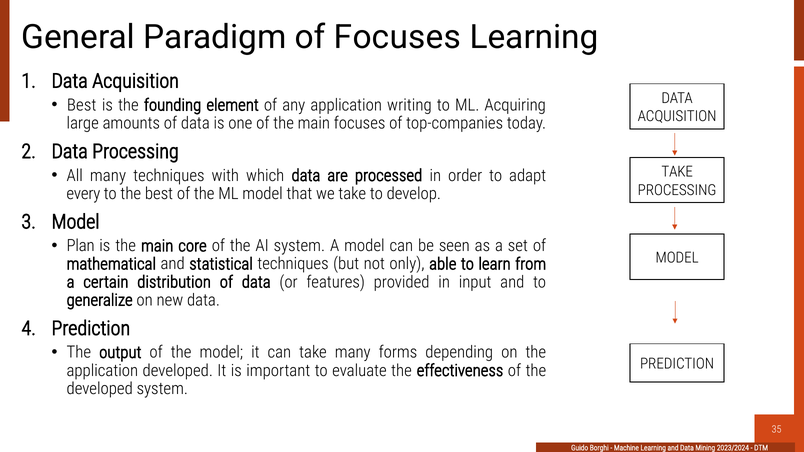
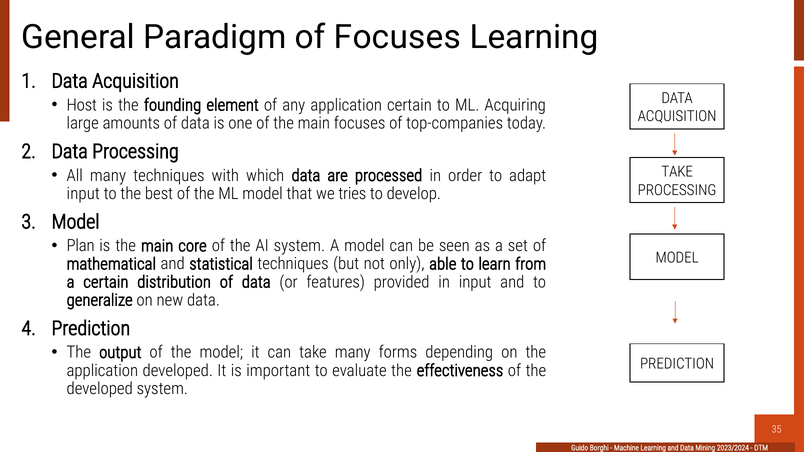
Best at (82, 105): Best -> Host
application writing: writing -> certain
every at (83, 194): every -> input
we take: take -> tries
